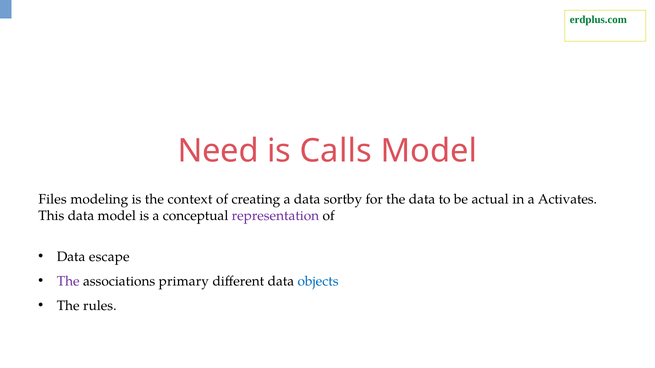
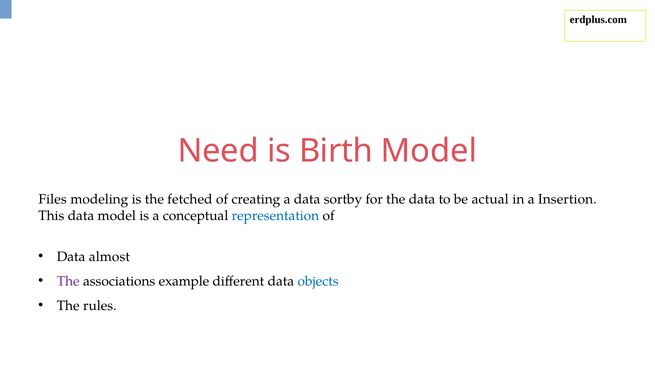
erdplus.com colour: green -> black
Calls: Calls -> Birth
context: context -> fetched
Activates: Activates -> Insertion
representation colour: purple -> blue
escape: escape -> almost
primary: primary -> example
